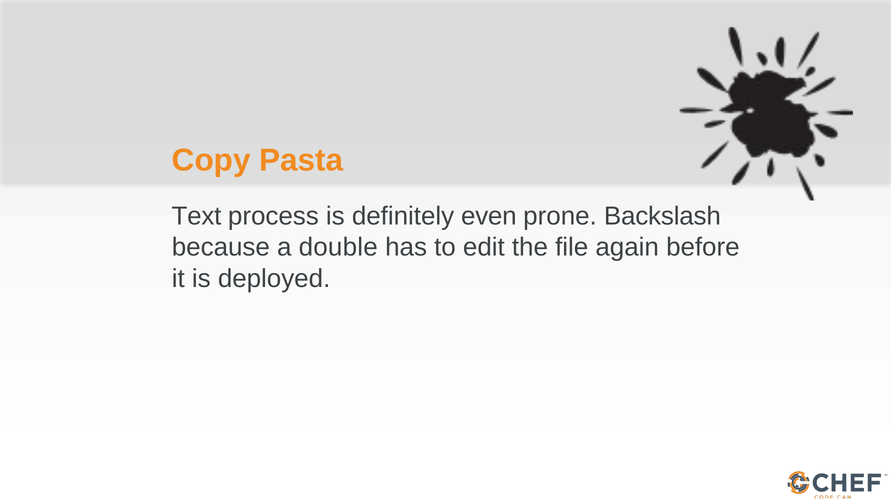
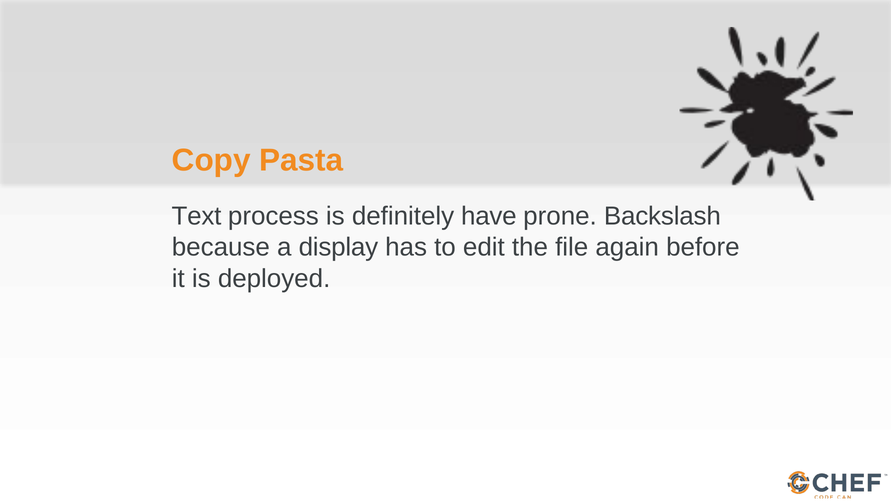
even: even -> have
double: double -> display
